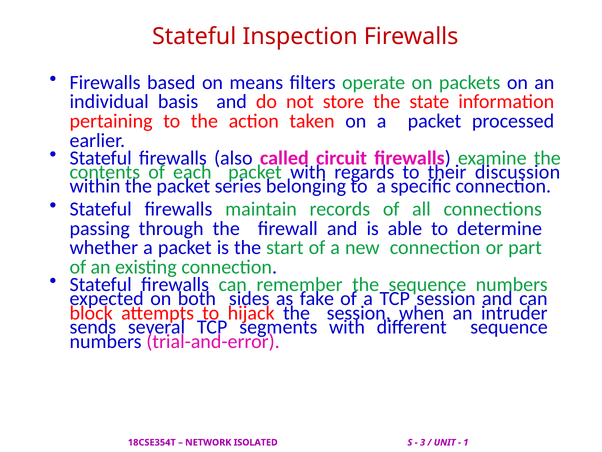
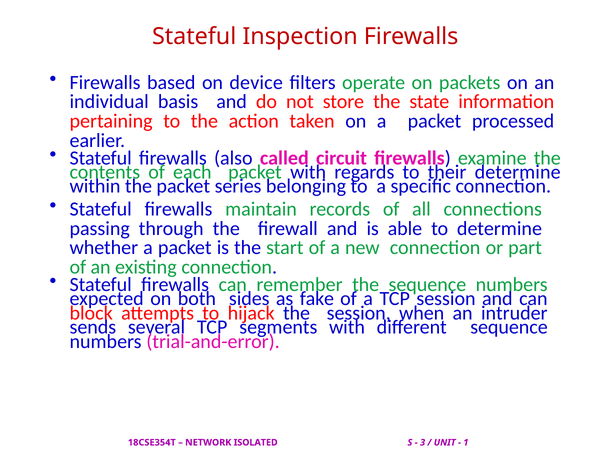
means: means -> device
their discussion: discussion -> determine
